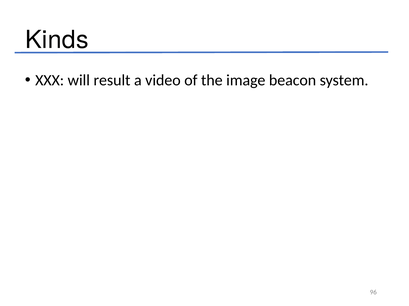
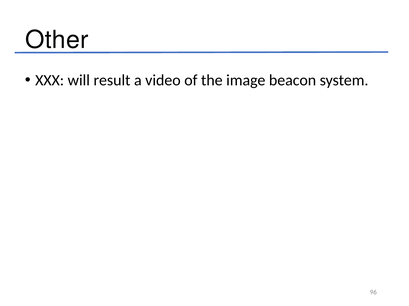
Kinds: Kinds -> Other
